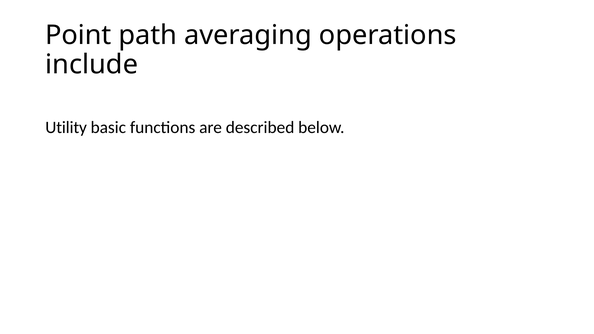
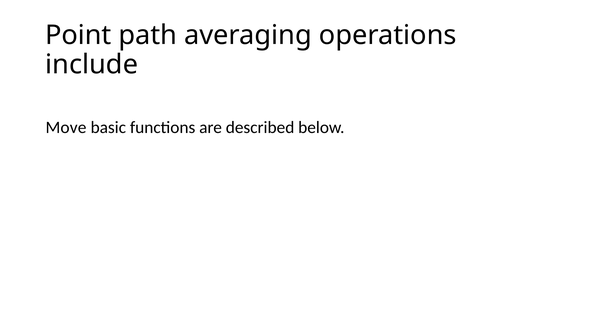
Utility: Utility -> Move
